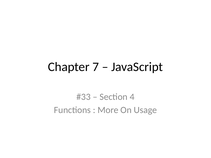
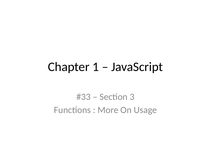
7: 7 -> 1
4: 4 -> 3
